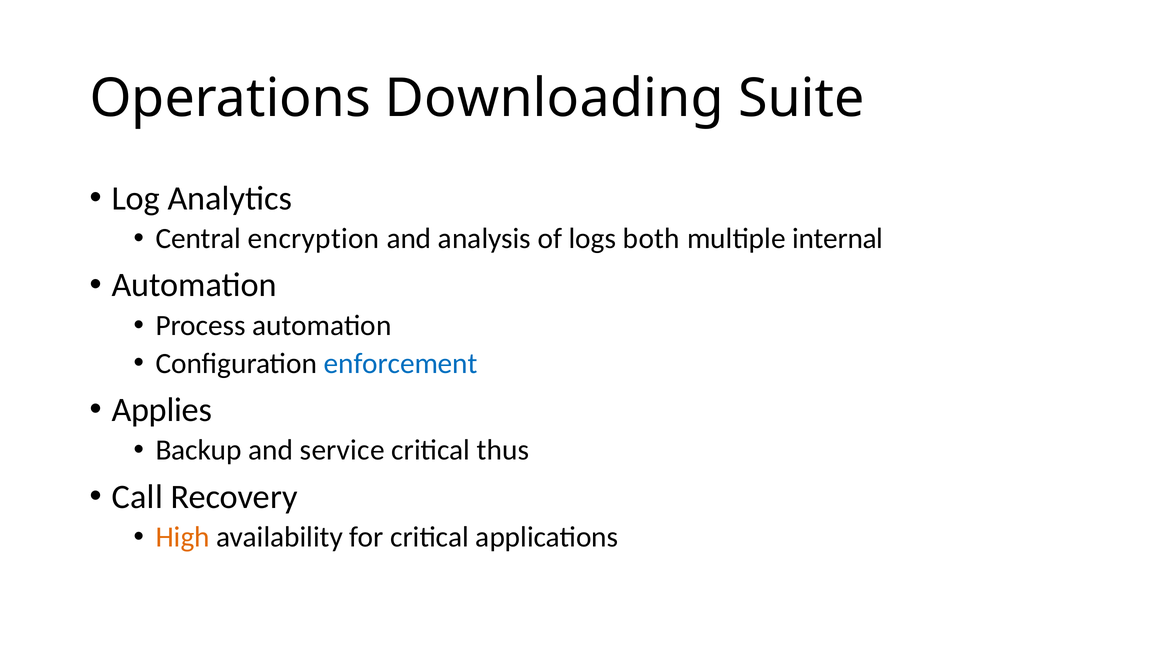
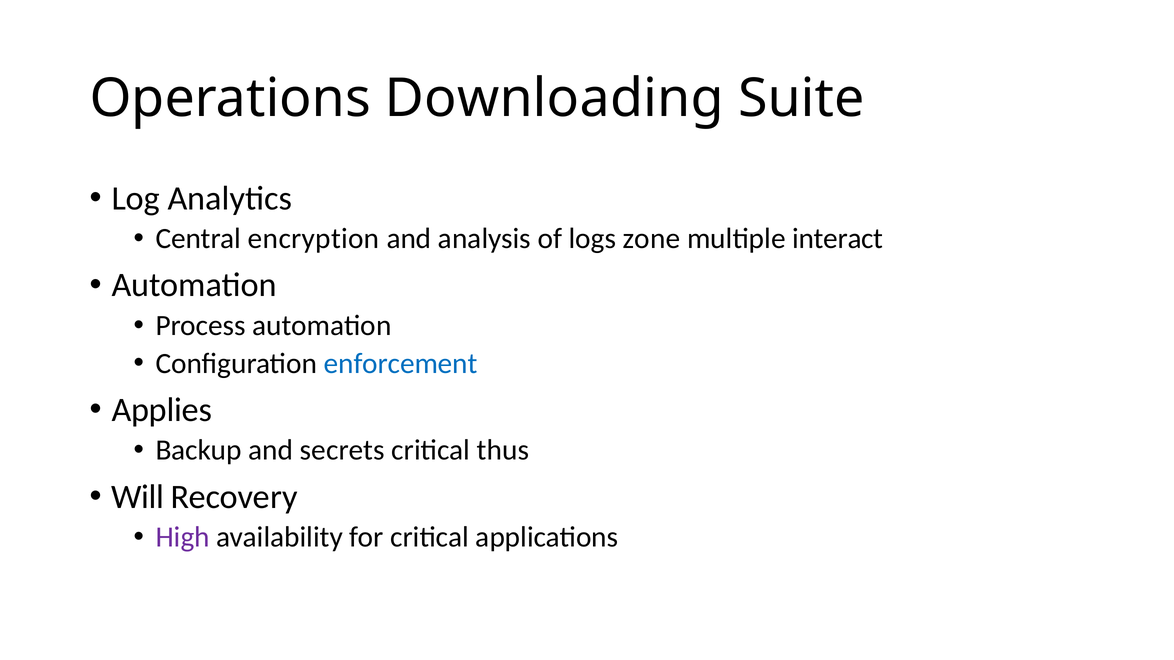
both: both -> zone
internal: internal -> interact
service: service -> secrets
Call: Call -> Will
High colour: orange -> purple
